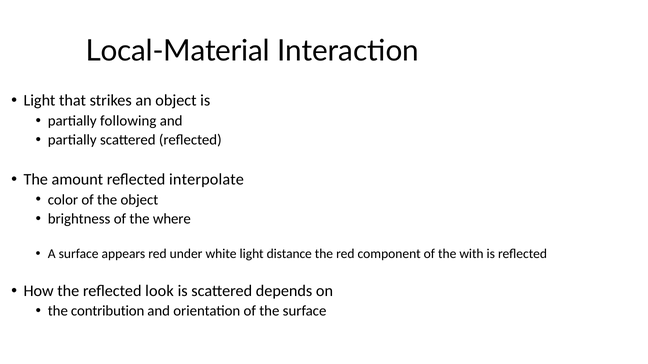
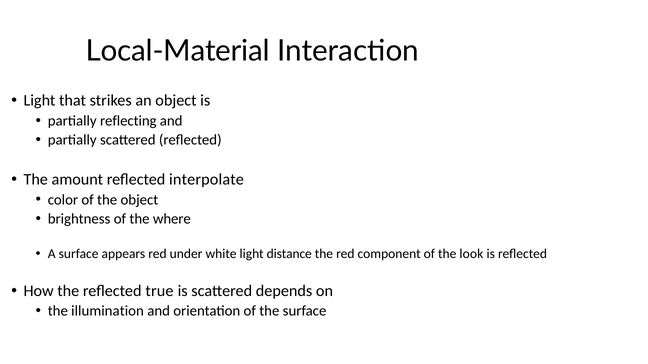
following: following -> reflecting
with: with -> look
look: look -> true
contribution: contribution -> illumination
